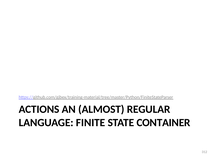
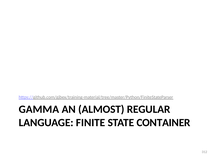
ACTIONS: ACTIONS -> GAMMA
